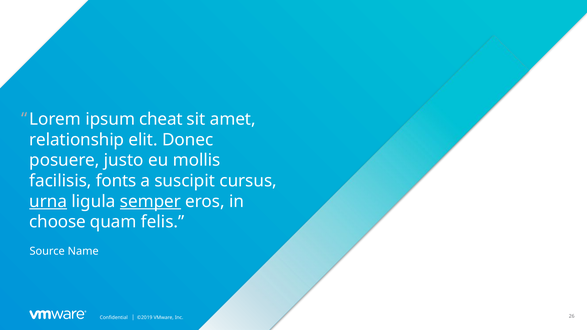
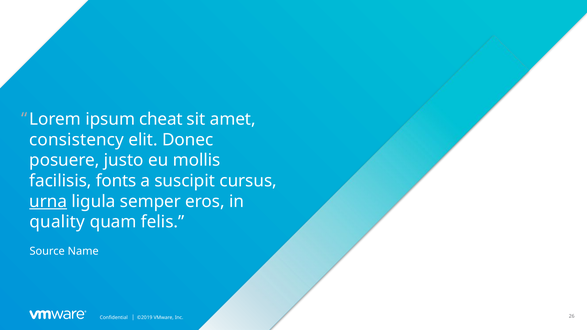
relationship: relationship -> consistency
semper underline: present -> none
choose: choose -> quality
